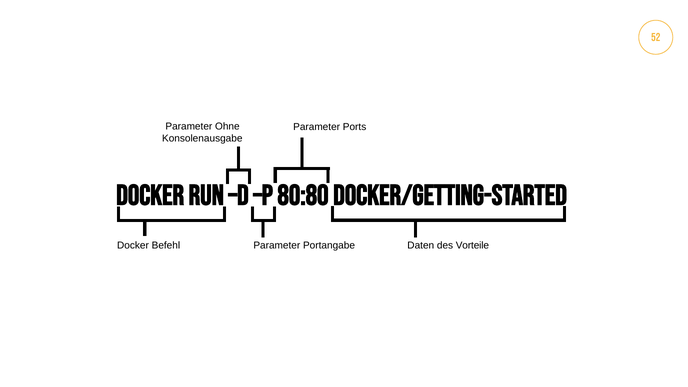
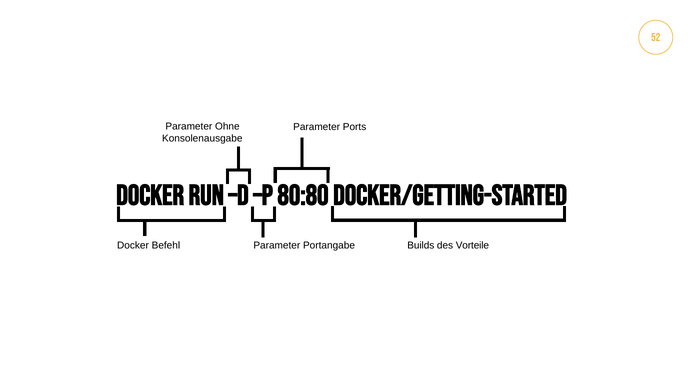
Daten: Daten -> Builds
